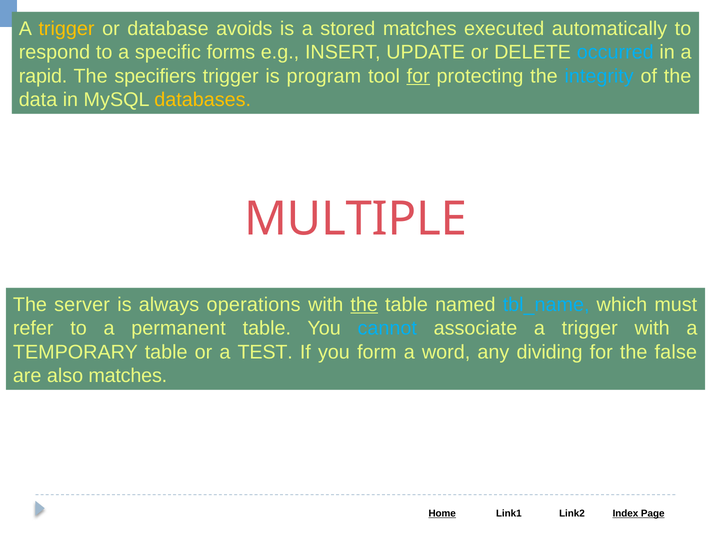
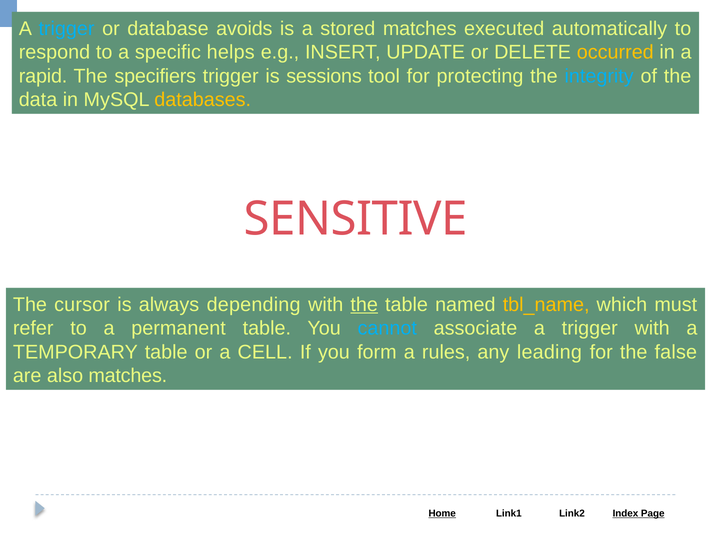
trigger at (67, 29) colour: yellow -> light blue
forms: forms -> helps
occurred colour: light blue -> yellow
program: program -> sessions
for at (418, 76) underline: present -> none
MULTIPLE: MULTIPLE -> SENSITIVE
server: server -> cursor
operations: operations -> depending
tbl_name colour: light blue -> yellow
TEST: TEST -> CELL
word: word -> rules
dividing: dividing -> leading
